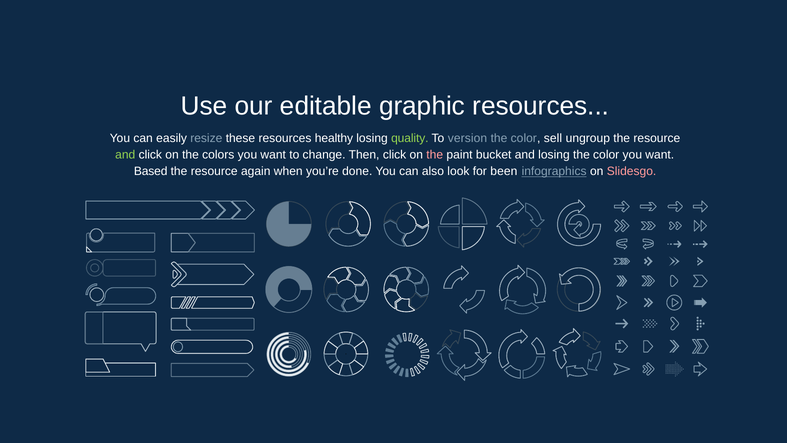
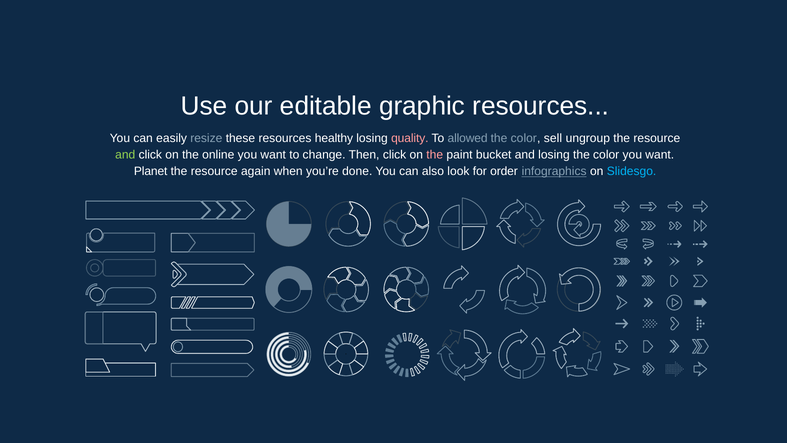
quality colour: light green -> pink
version: version -> allowed
colors: colors -> online
Based: Based -> Planet
been: been -> order
Slidesgo colour: pink -> light blue
